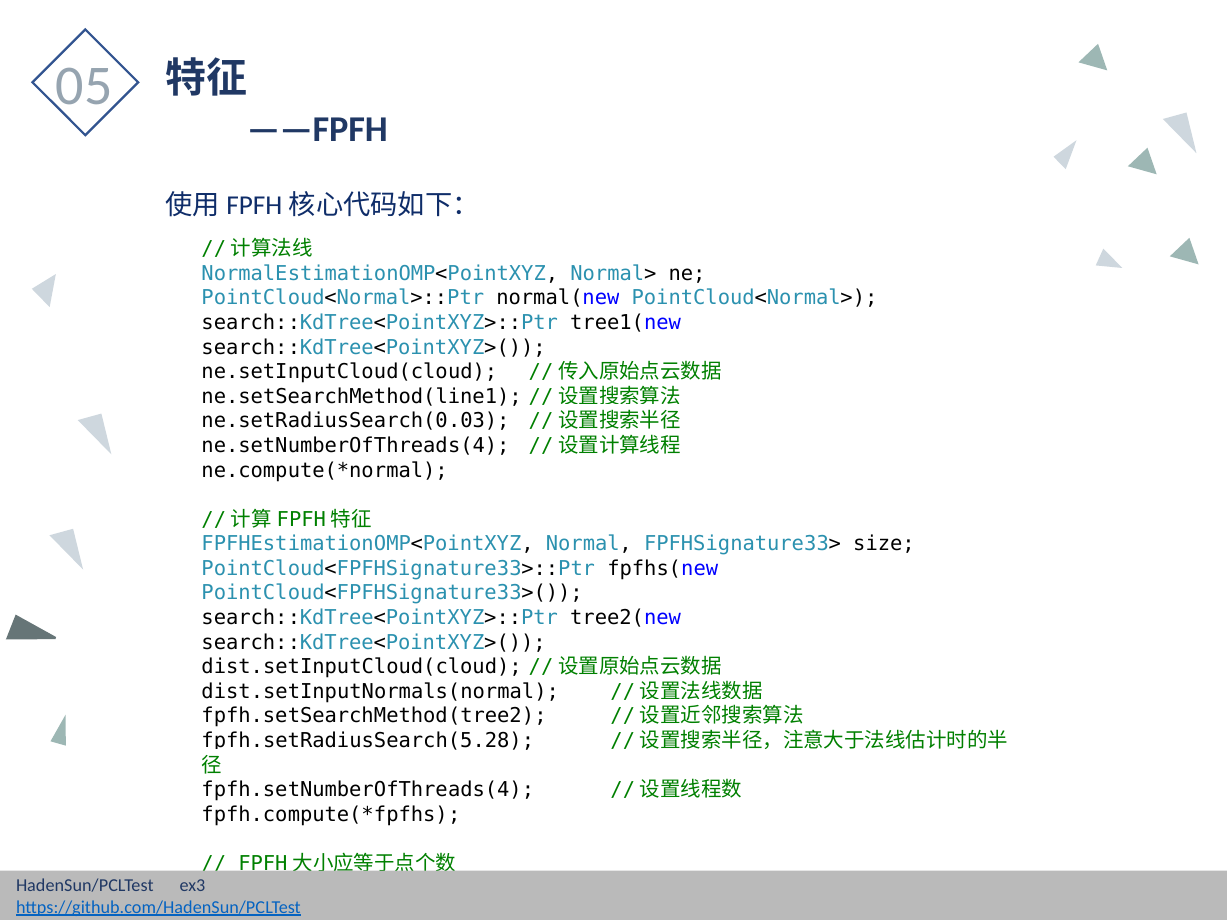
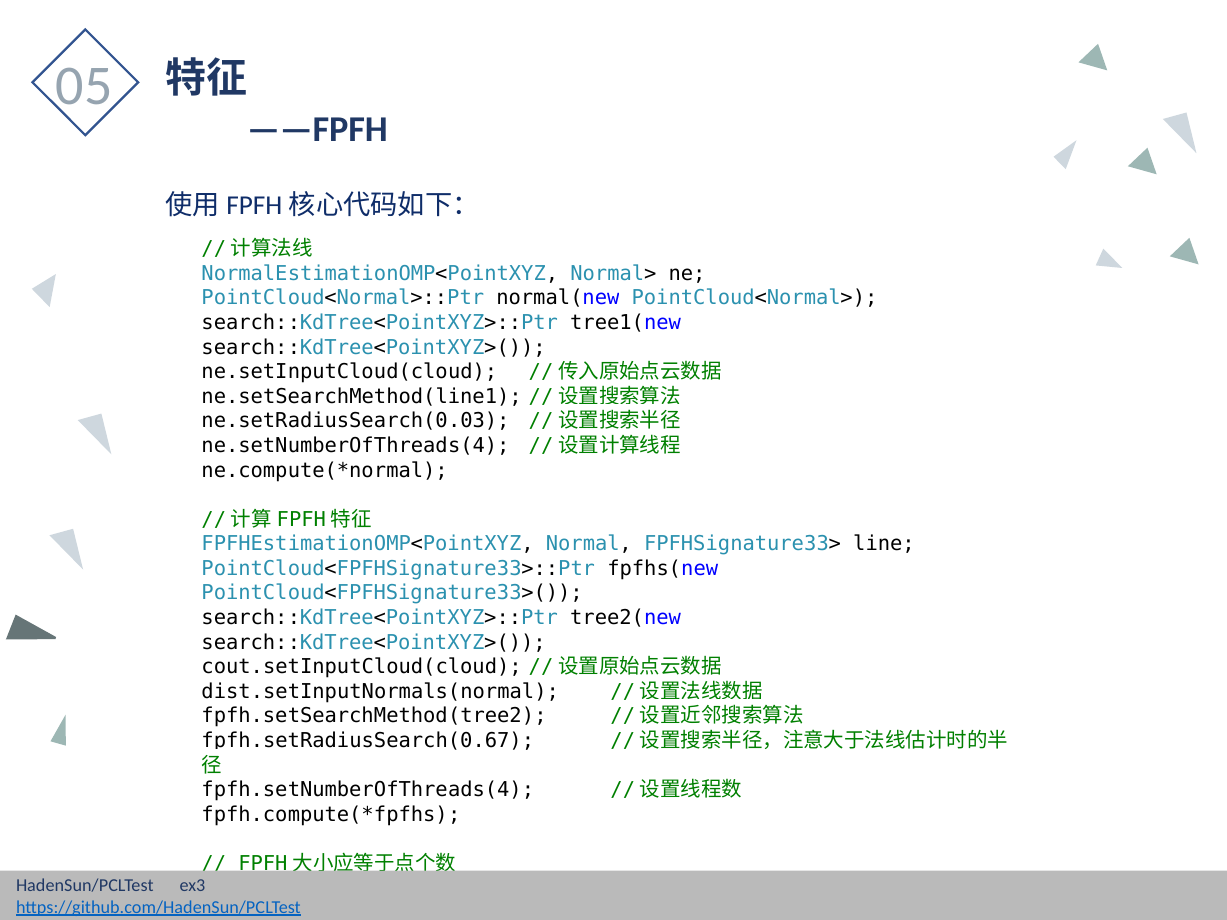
FPFHSignature33> size: size -> line
dist.setInputCloud(cloud: dist.setInputCloud(cloud -> cout.setInputCloud(cloud
fpfh.setRadiusSearch(5.28: fpfh.setRadiusSearch(5.28 -> fpfh.setRadiusSearch(0.67
